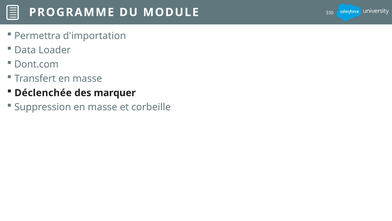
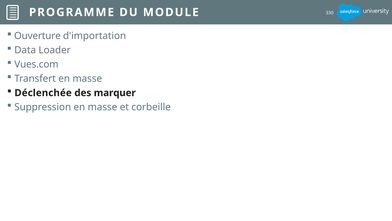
Permettra: Permettra -> Ouverture
Dont.com: Dont.com -> Vues.com
